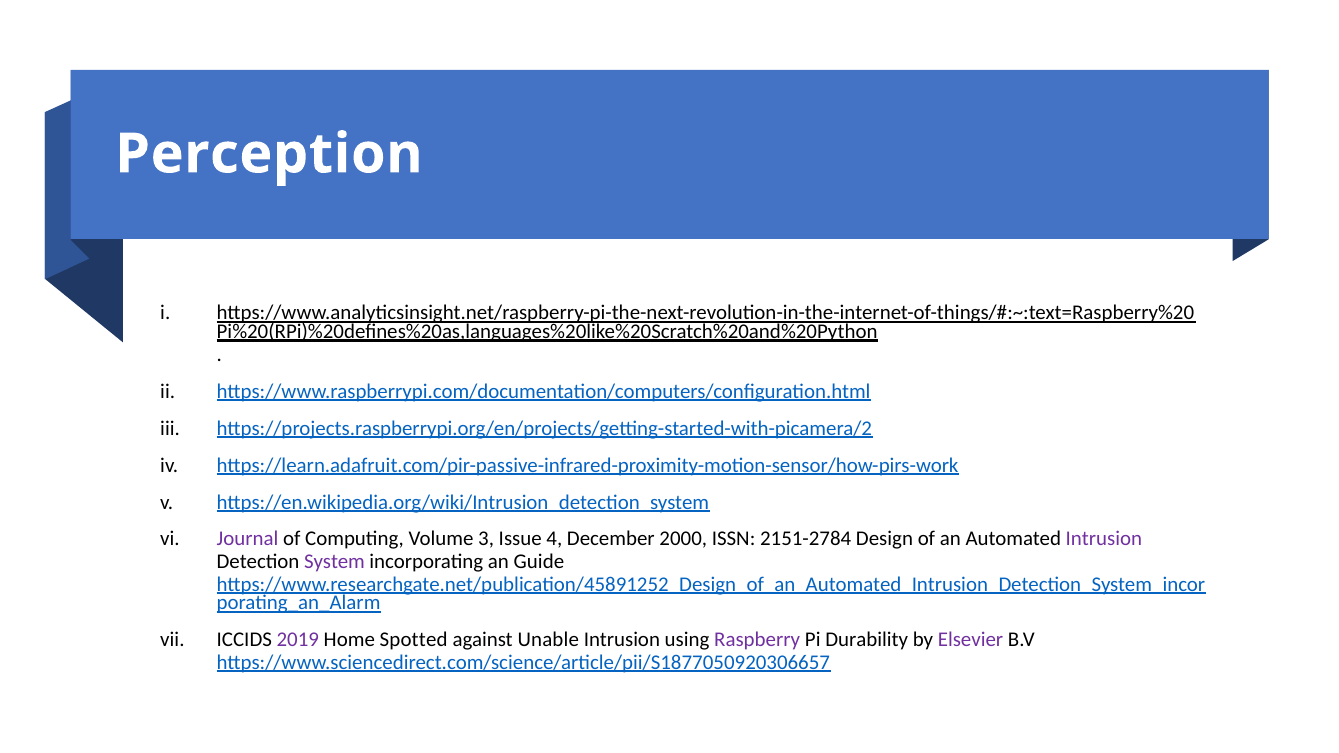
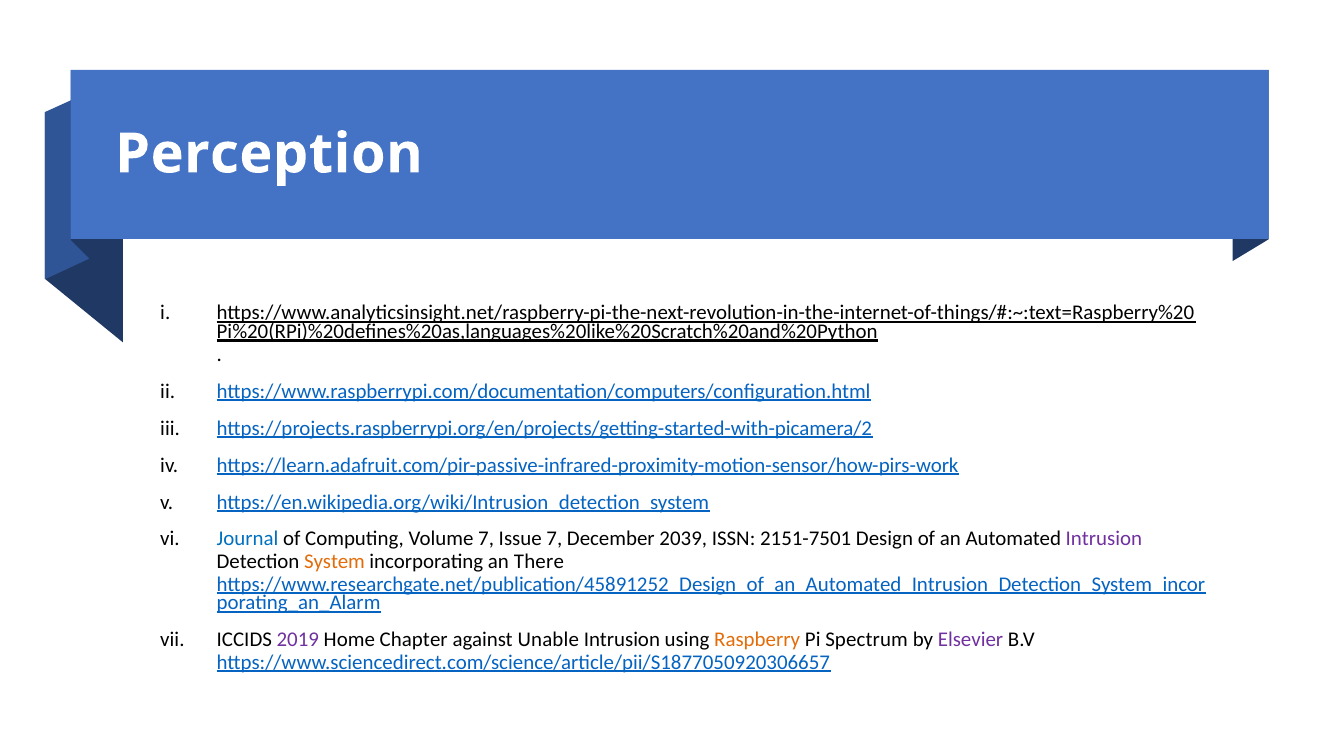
Journal colour: purple -> blue
Volume 3: 3 -> 7
Issue 4: 4 -> 7
2000: 2000 -> 2039
2151-2784: 2151-2784 -> 2151-7501
System colour: purple -> orange
Guide: Guide -> There
Spotted: Spotted -> Chapter
Raspberry colour: purple -> orange
Durability: Durability -> Spectrum
